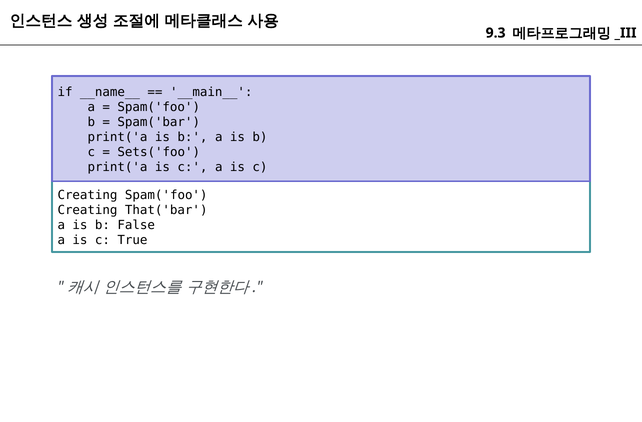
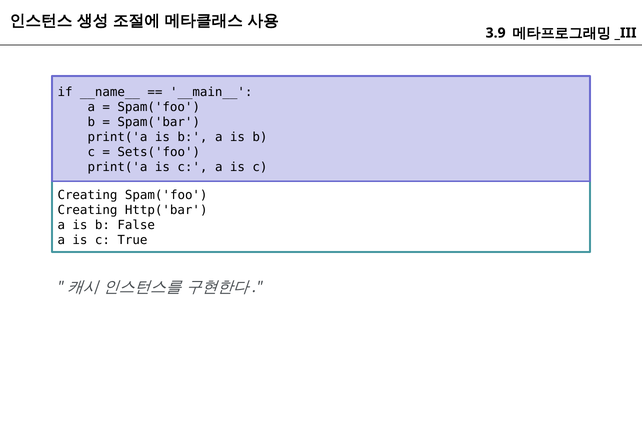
9.3: 9.3 -> 3.9
That('bar: That('bar -> Http('bar
